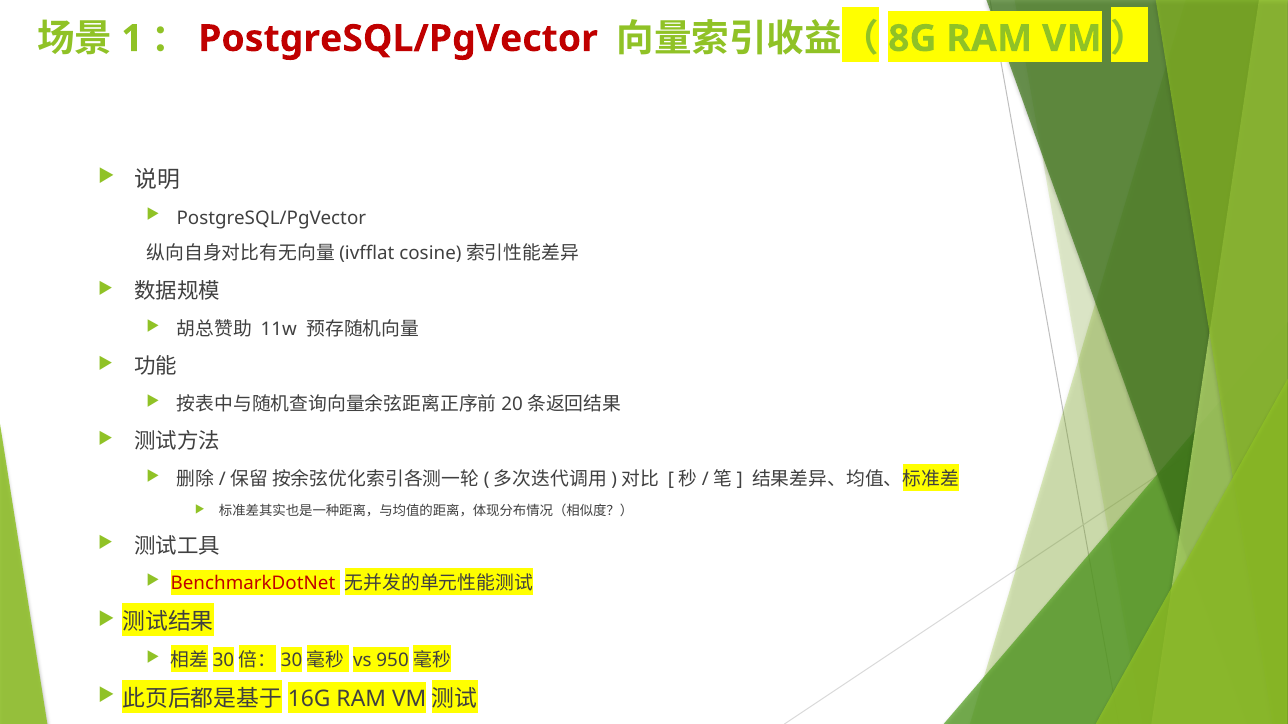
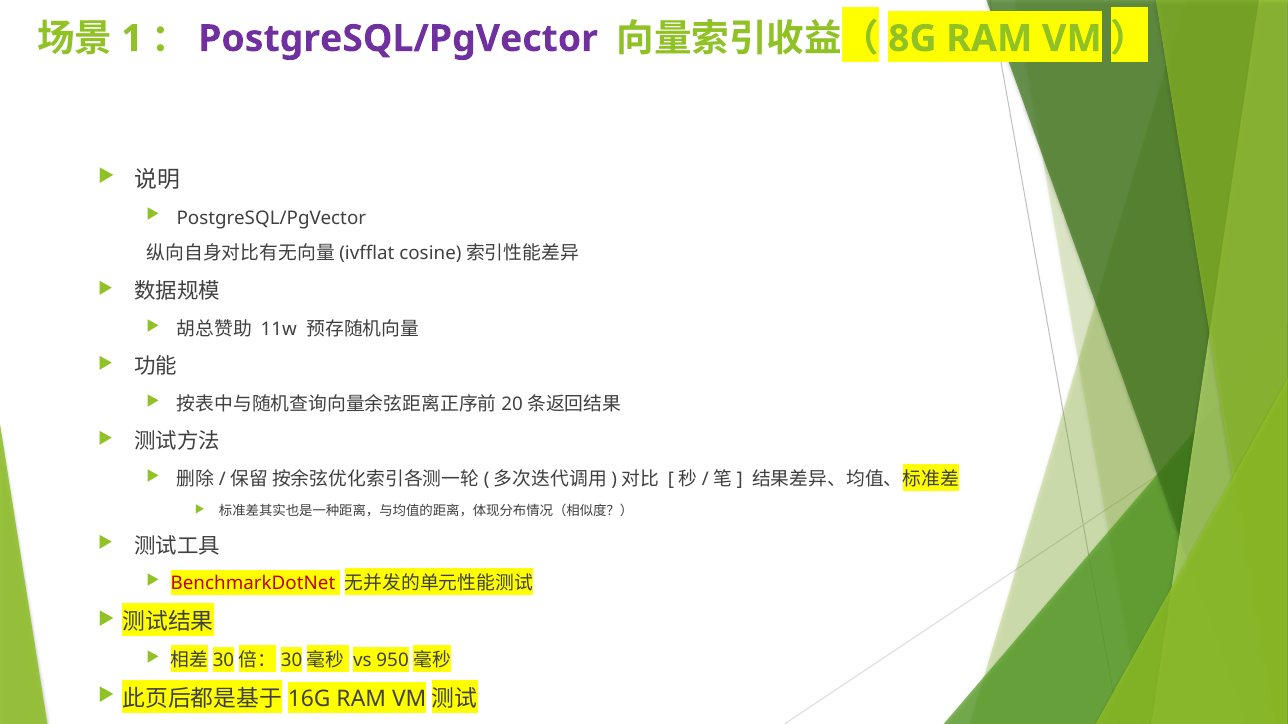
PostgreSQL/PgVector at (398, 39) colour: red -> purple
